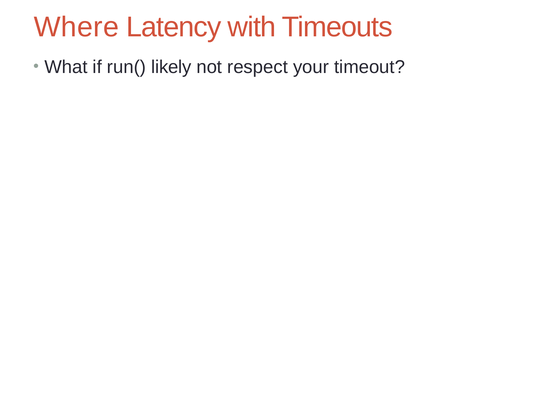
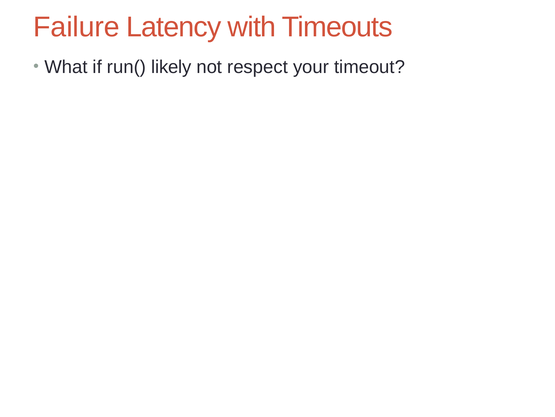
Where: Where -> Failure
